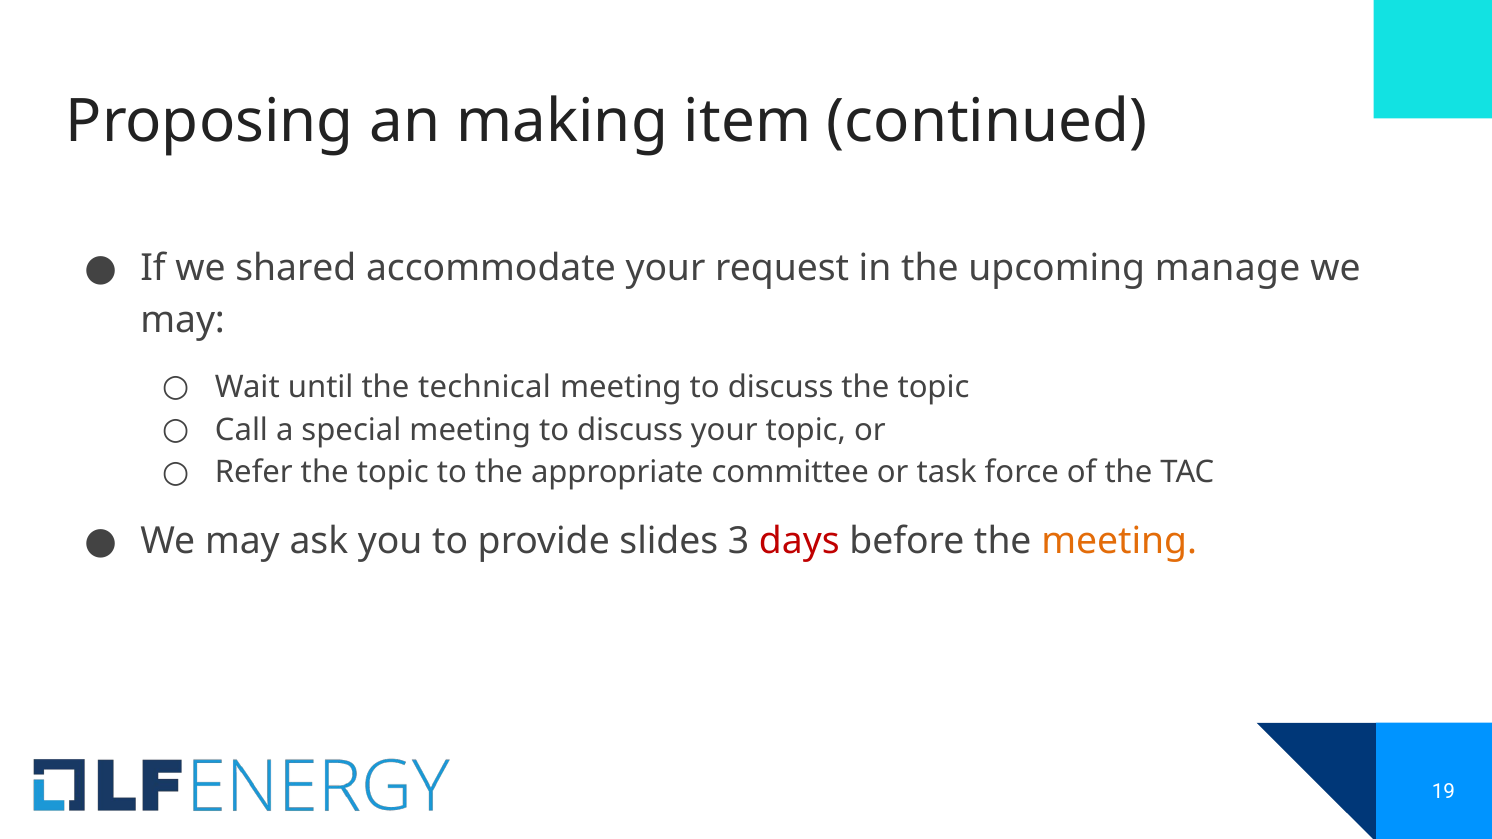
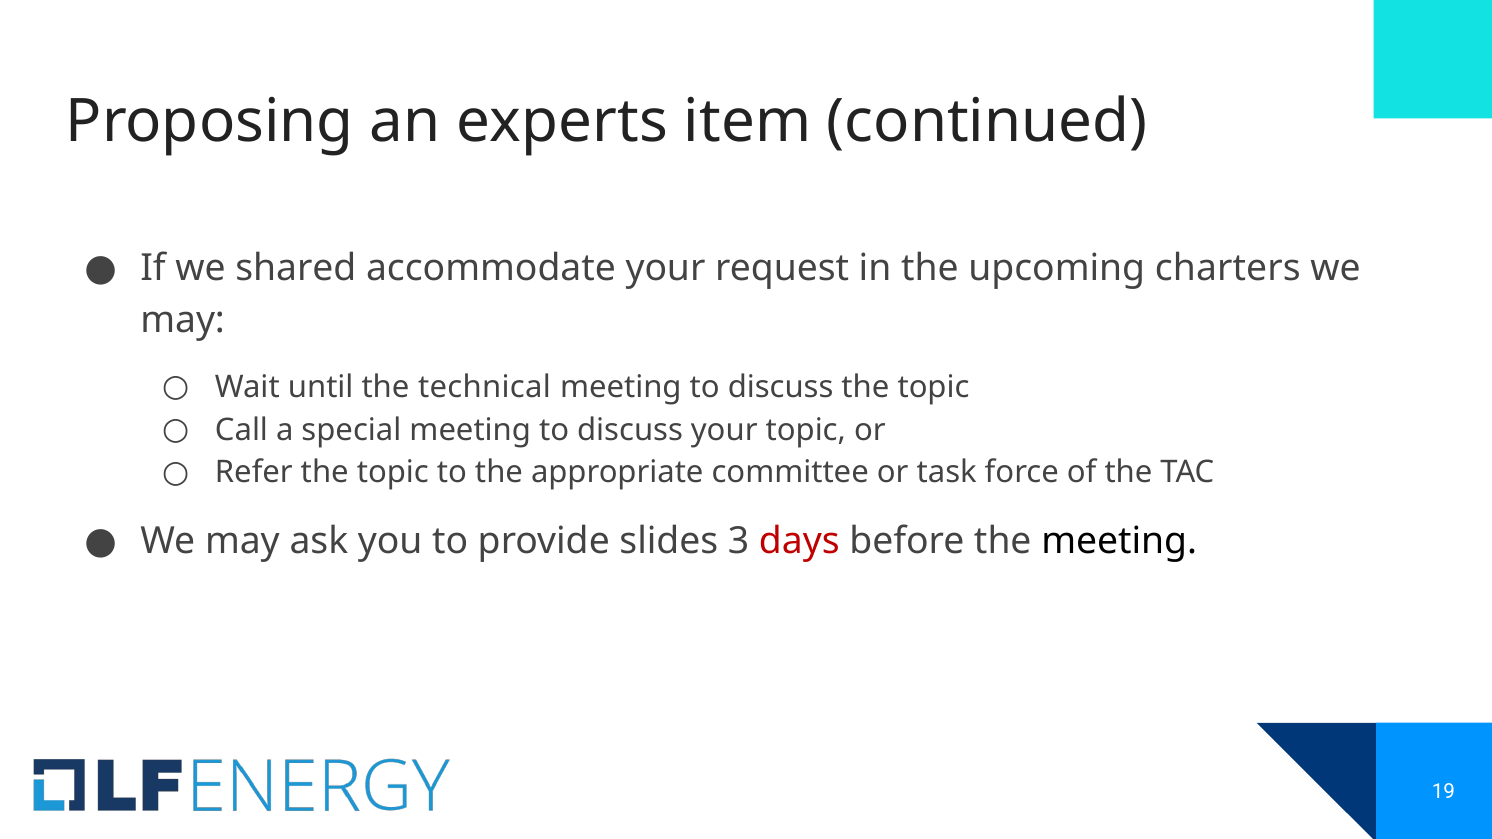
making: making -> experts
manage: manage -> charters
meeting at (1119, 542) colour: orange -> black
